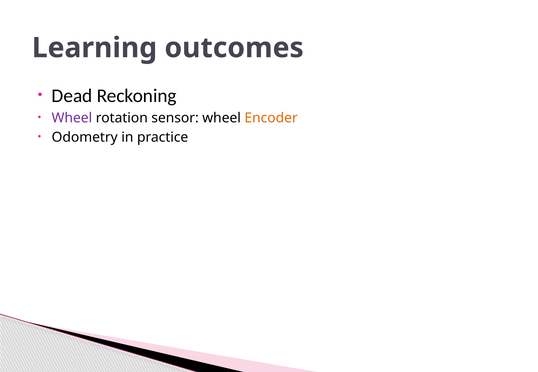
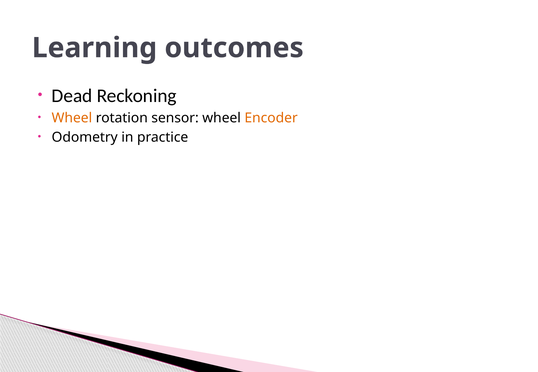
Wheel at (72, 118) colour: purple -> orange
